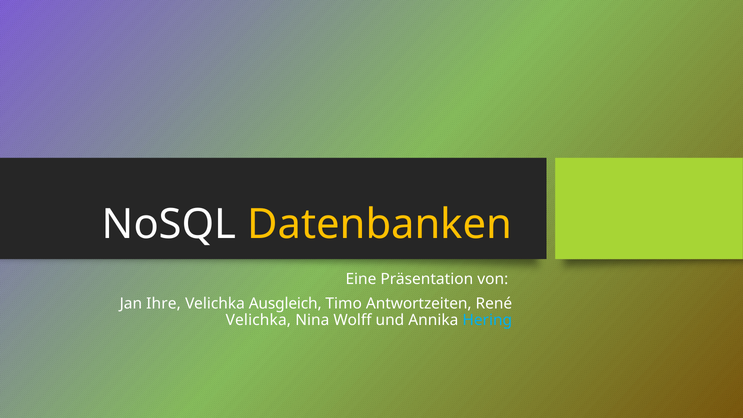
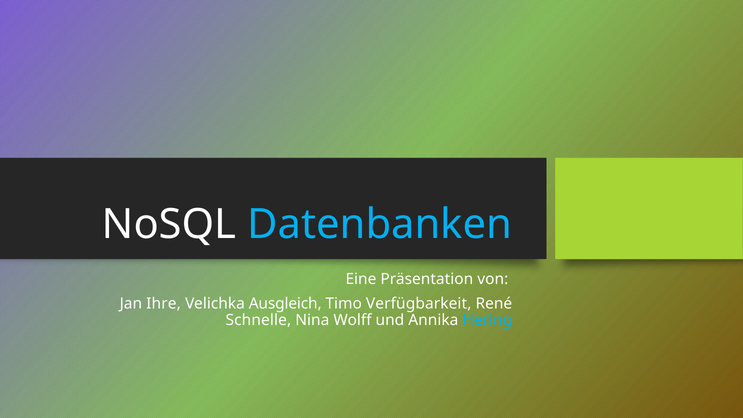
Datenbanken colour: yellow -> light blue
Antwortzeiten: Antwortzeiten -> Verfügbarkeit
Velichka at (258, 320): Velichka -> Schnelle
